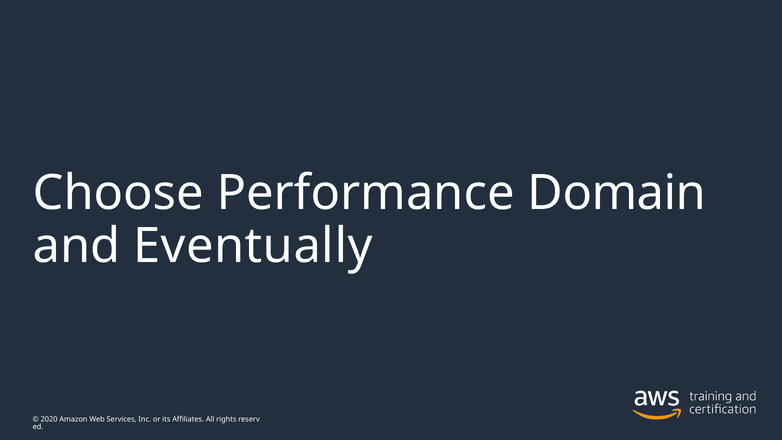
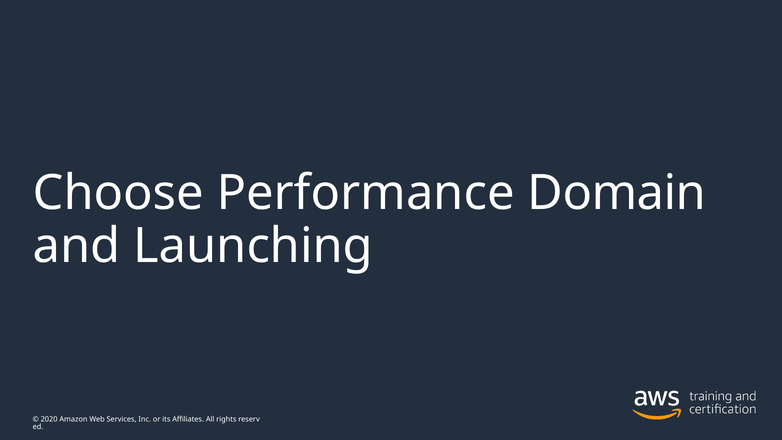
Eventually: Eventually -> Launching
